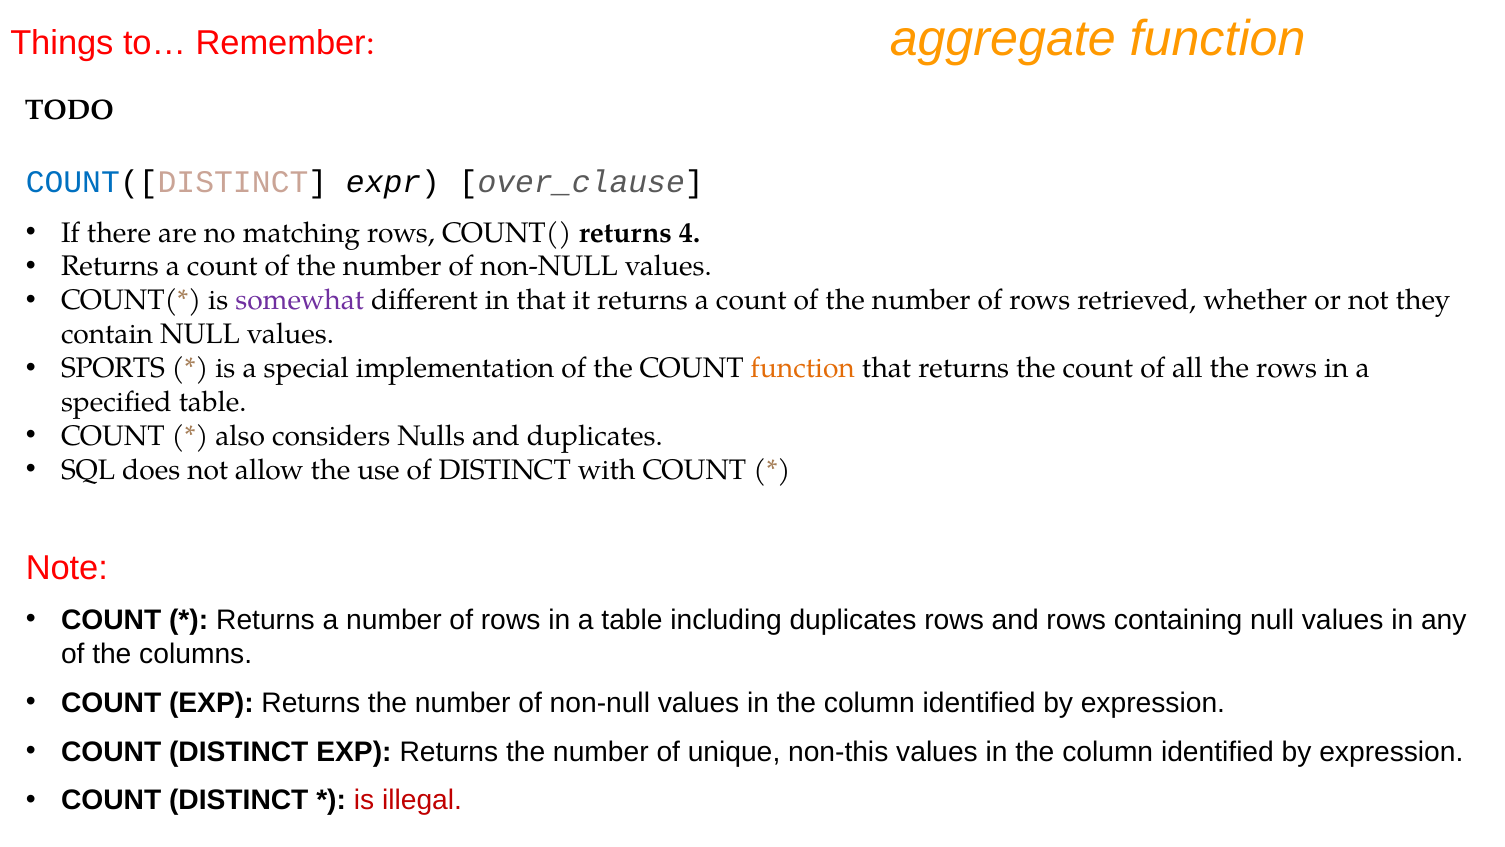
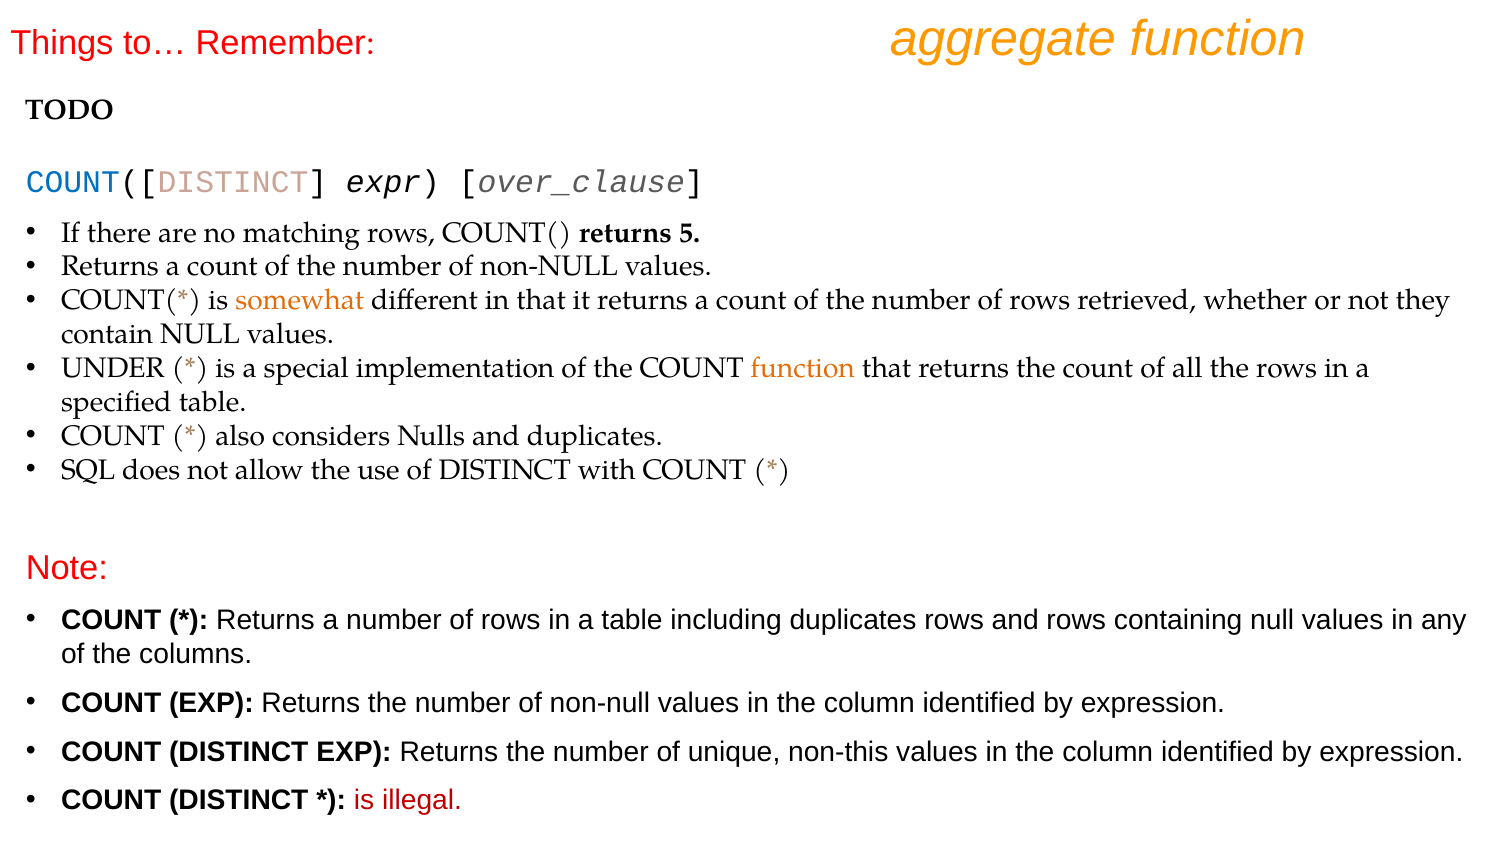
4: 4 -> 5
somewhat colour: purple -> orange
SPORTS: SPORTS -> UNDER
